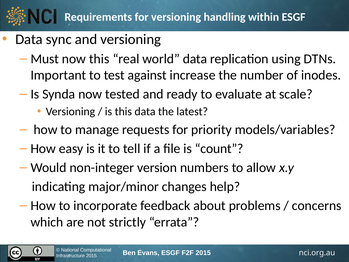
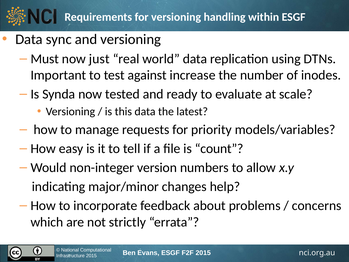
now this: this -> just
